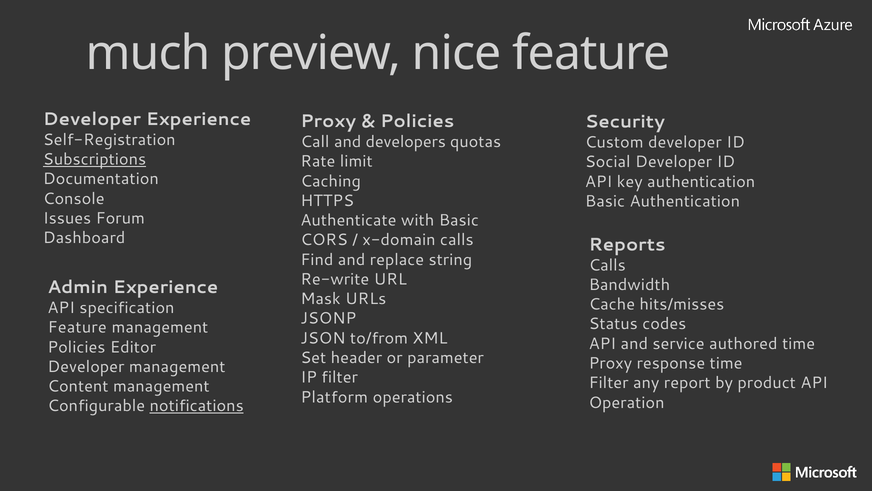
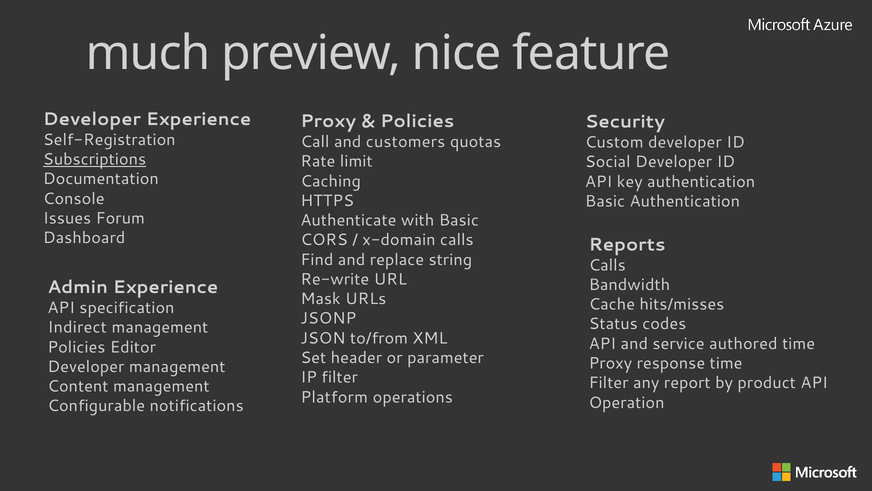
developers: developers -> customers
Feature at (77, 327): Feature -> Indirect
notifications underline: present -> none
